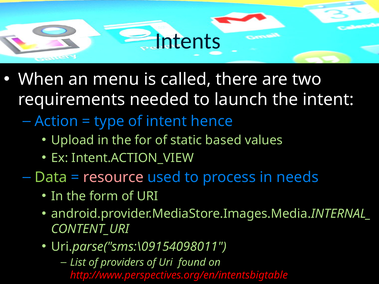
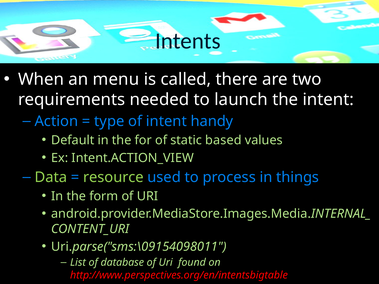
hence: hence -> handy
Upload: Upload -> Default
resource colour: pink -> light green
needs: needs -> things
providers: providers -> database
